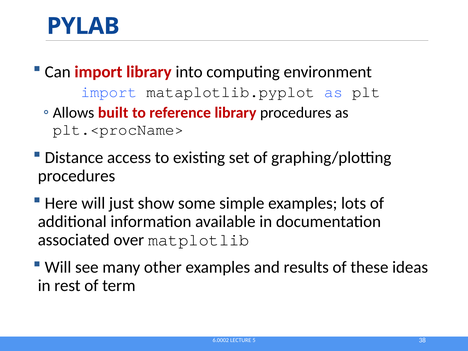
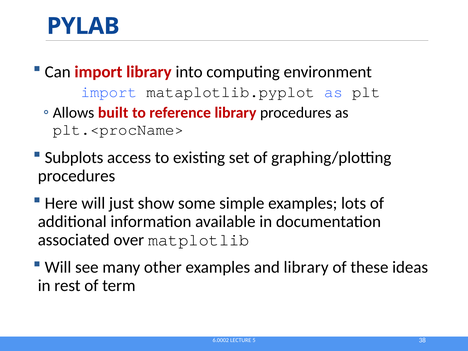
Distance: Distance -> Subplots
and results: results -> library
